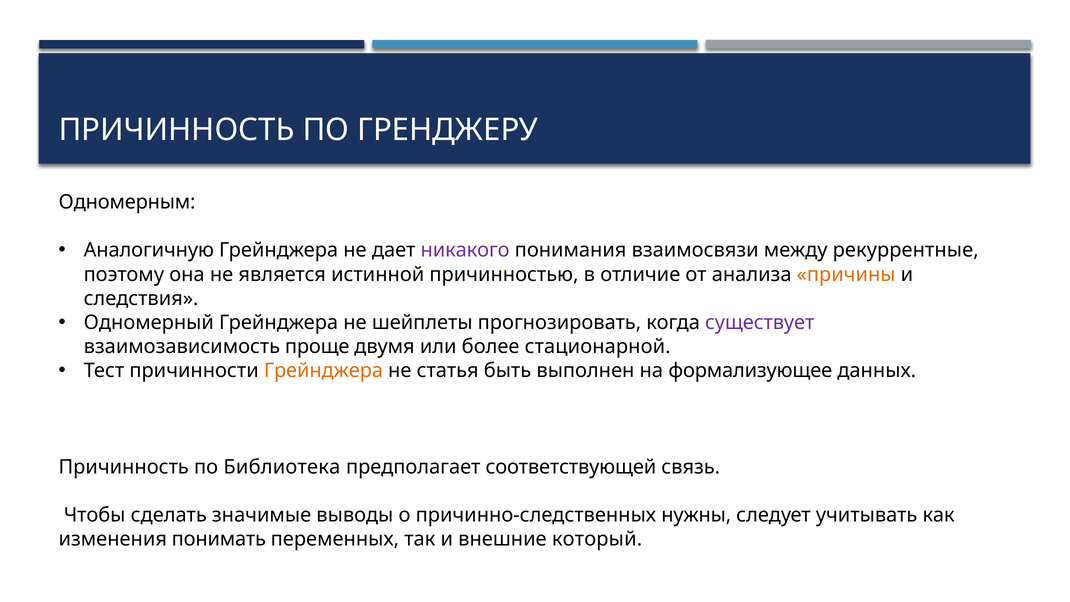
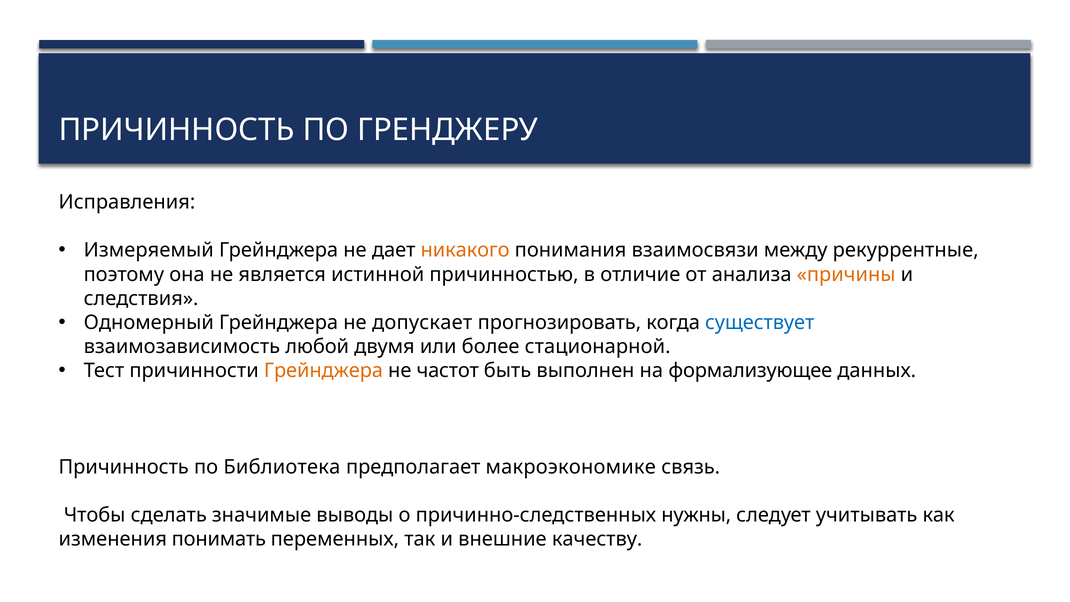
Одномерным: Одномерным -> Исправления
Аналогичную: Аналогичную -> Измеряемый
никакого colour: purple -> orange
шейплеты: шейплеты -> допускает
существует colour: purple -> blue
проще: проще -> любой
статья: статья -> частот
соответствующей: соответствующей -> макроэкономике
который: который -> качеству
